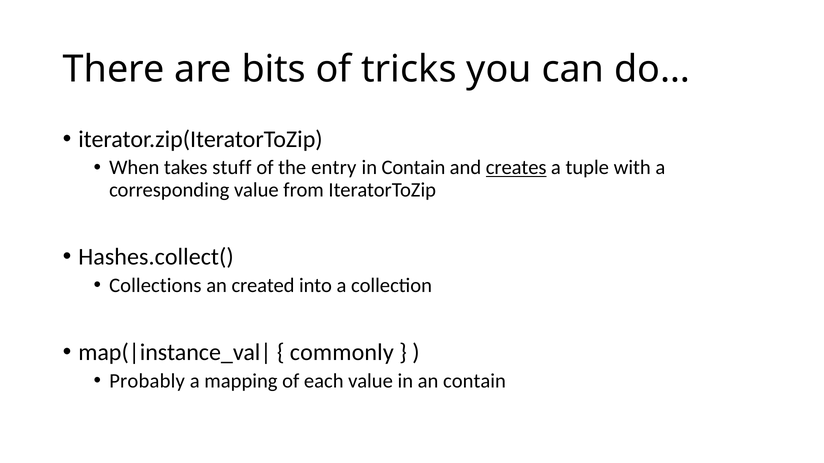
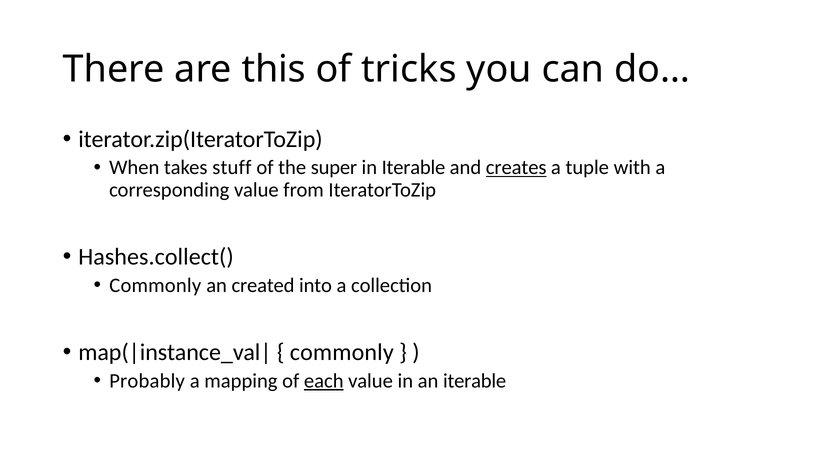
bits: bits -> this
entry: entry -> super
in Contain: Contain -> Iterable
Collections at (155, 286): Collections -> Commonly
each underline: none -> present
an contain: contain -> iterable
